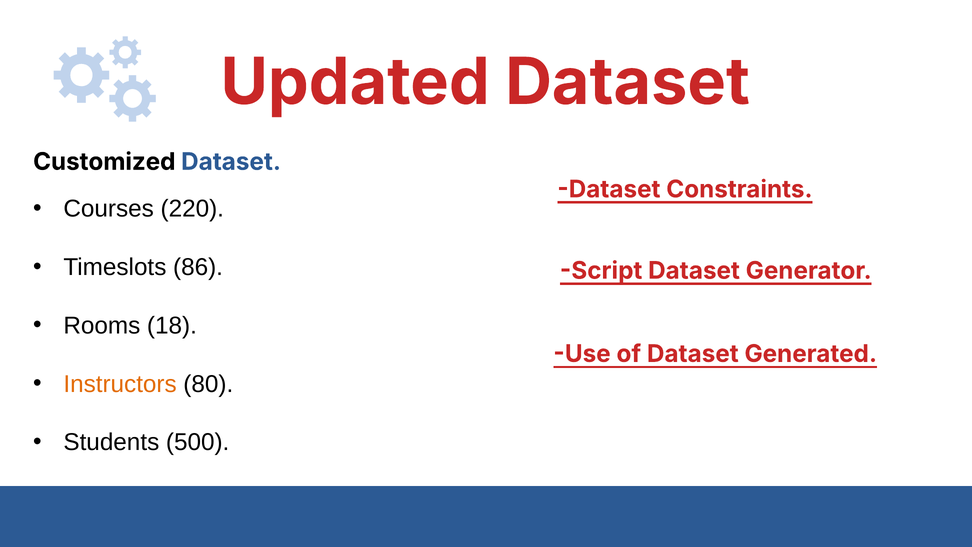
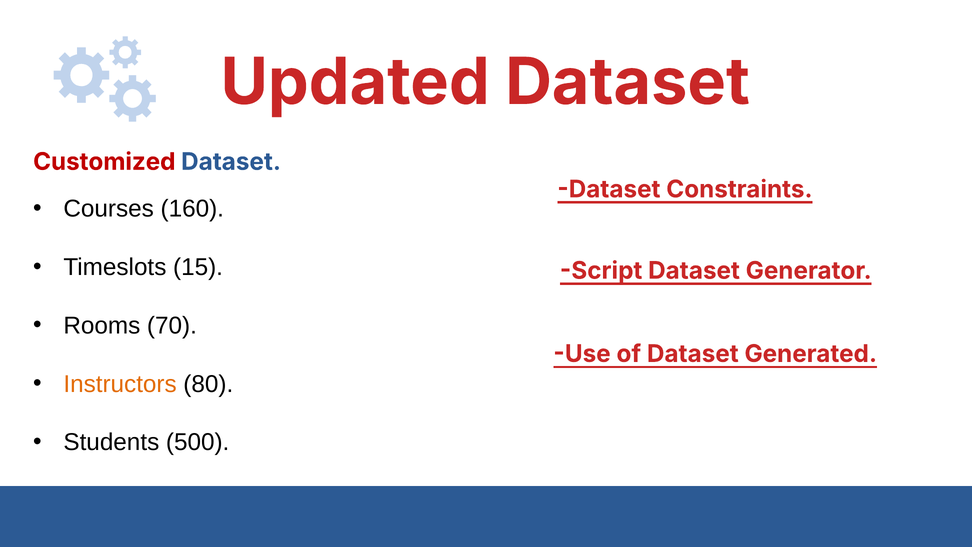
Customized colour: black -> red
220: 220 -> 160
86: 86 -> 15
18: 18 -> 70
